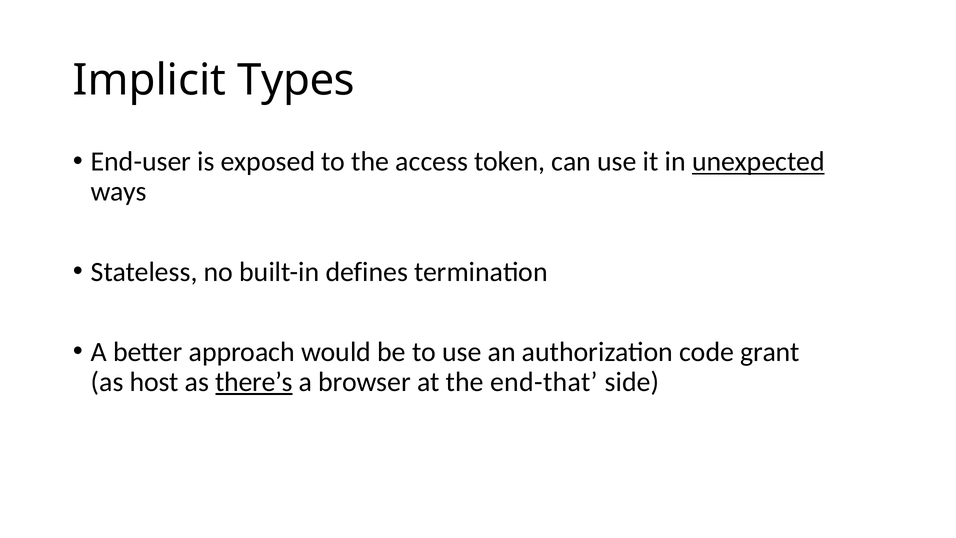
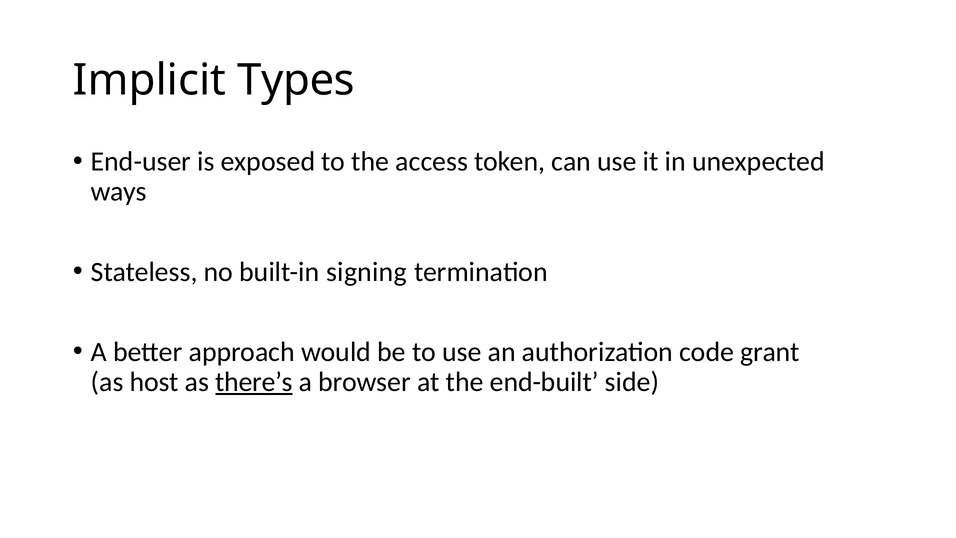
unexpected underline: present -> none
defines: defines -> signing
end-that: end-that -> end-built
